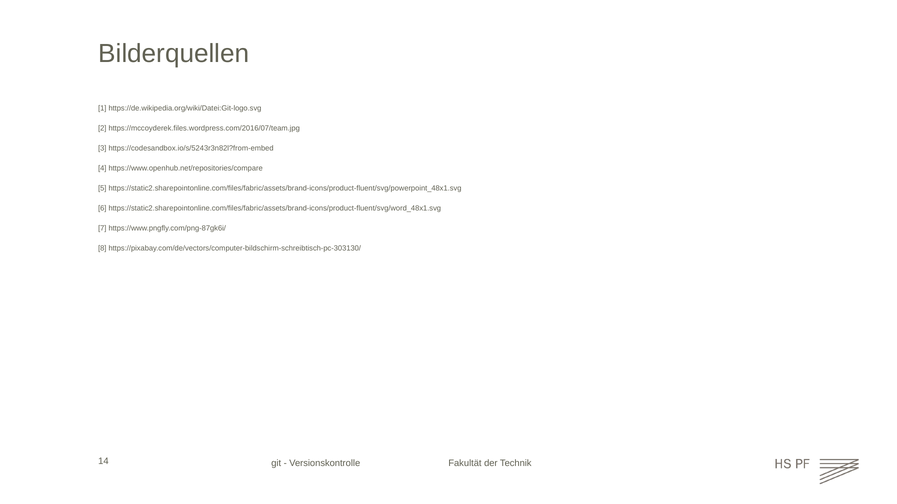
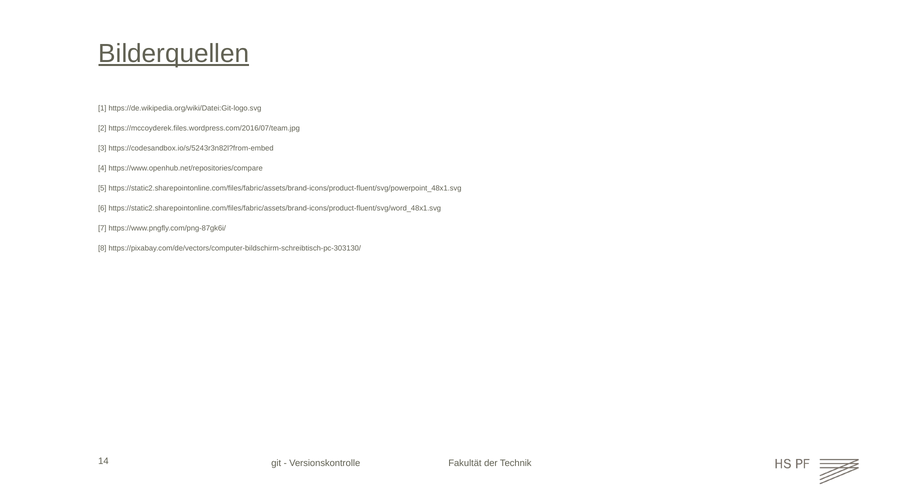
Bilderquellen underline: none -> present
